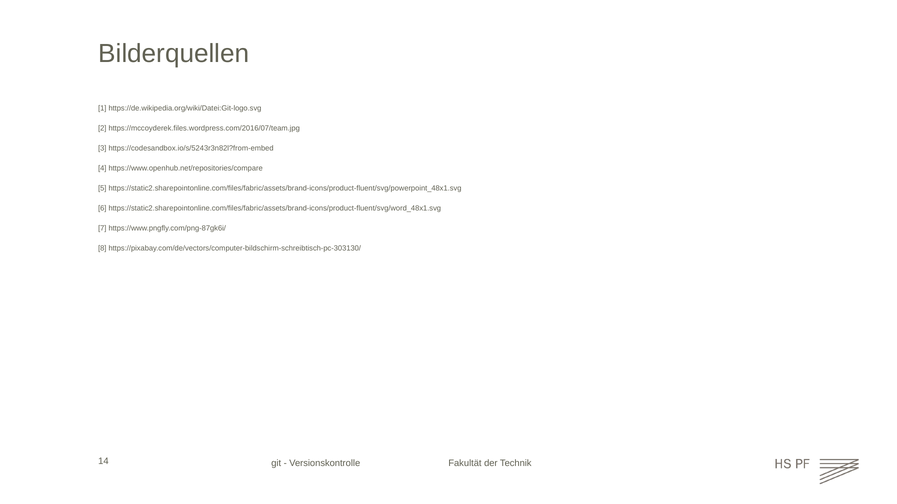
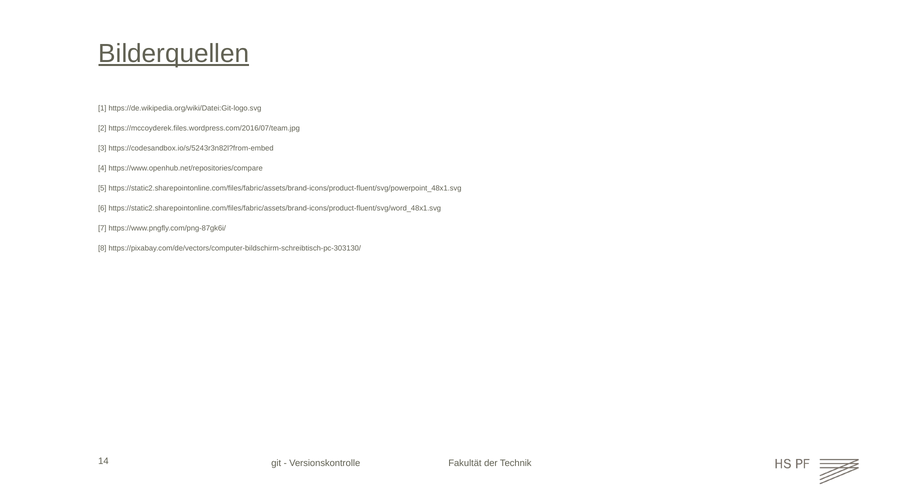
Bilderquellen underline: none -> present
